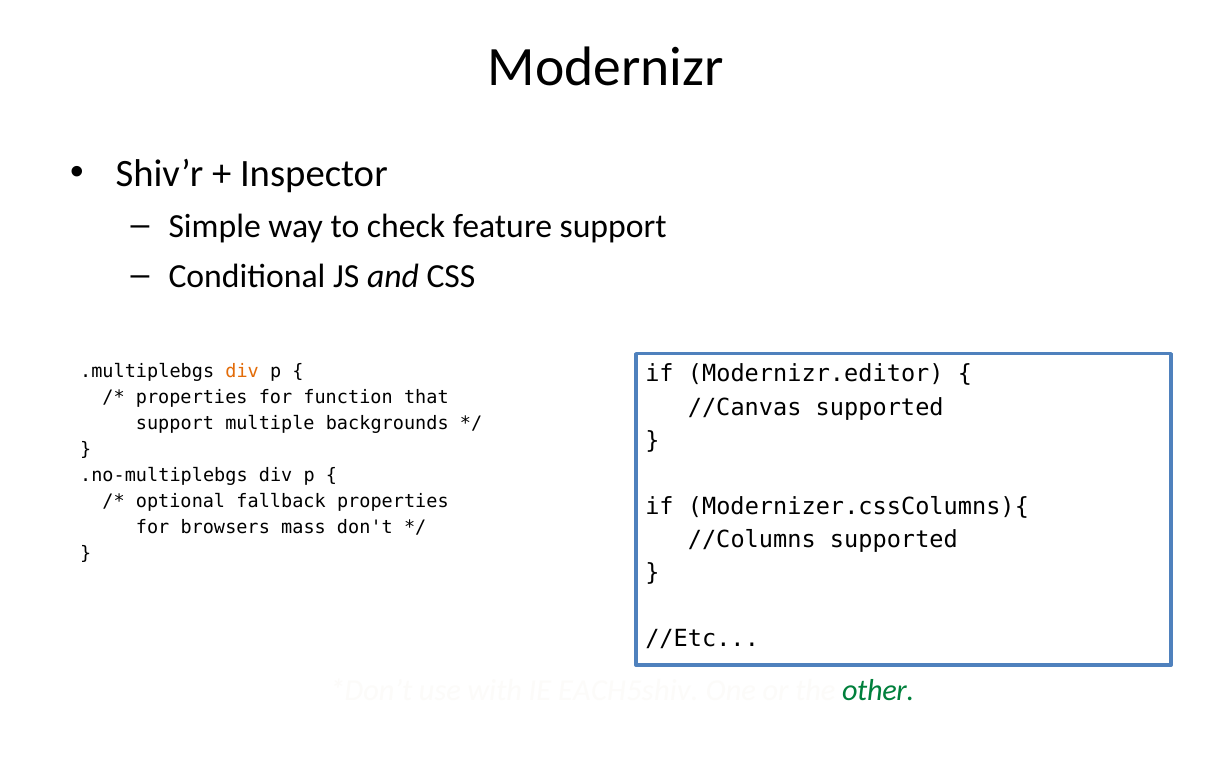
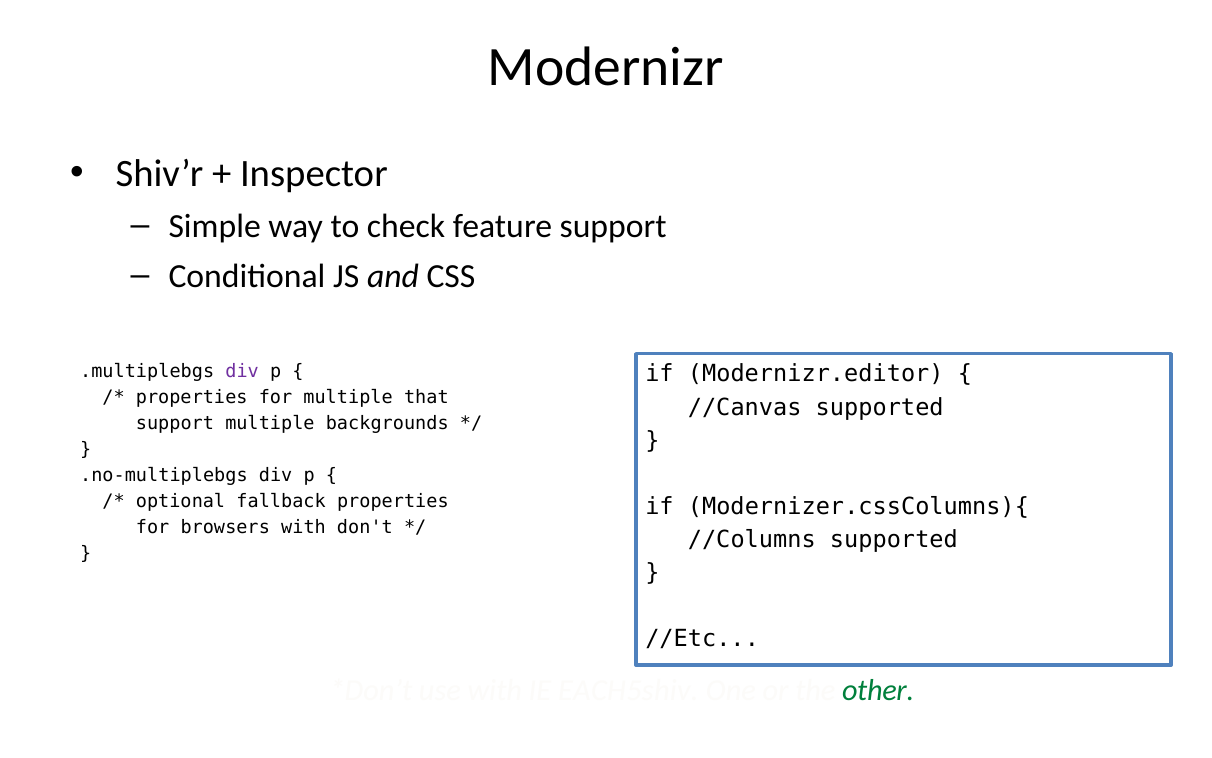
div at (242, 371) colour: orange -> purple
for function: function -> multiple
browsers mass: mass -> with
